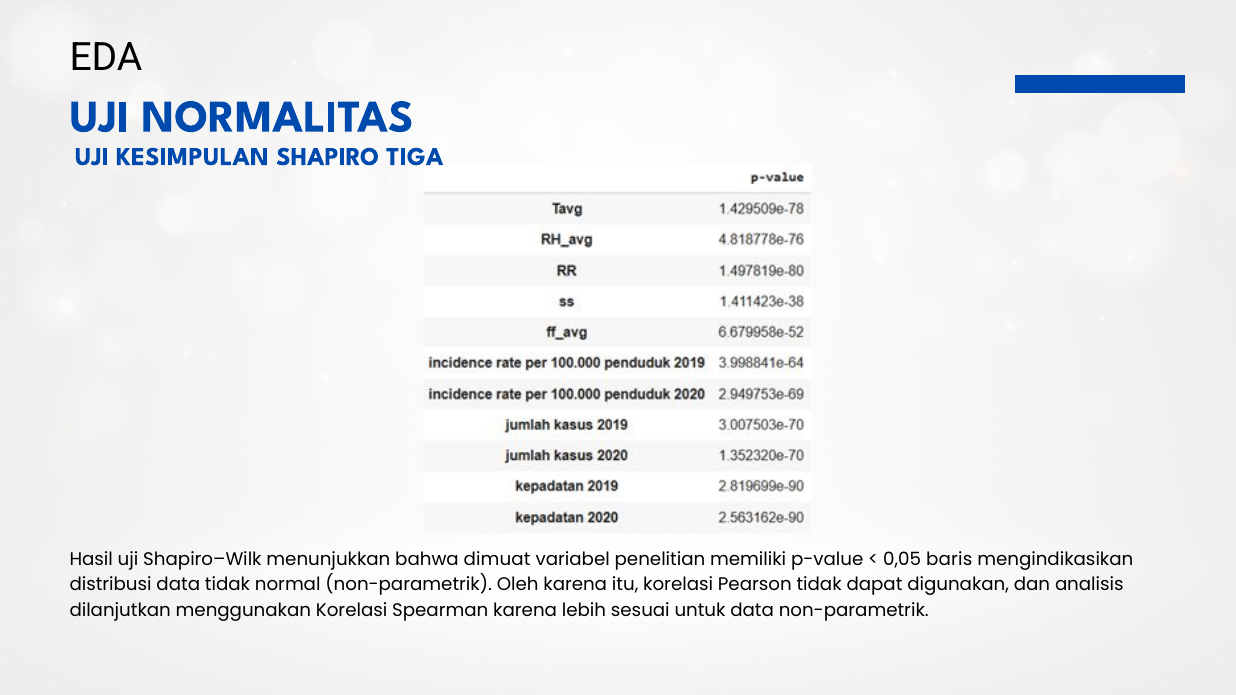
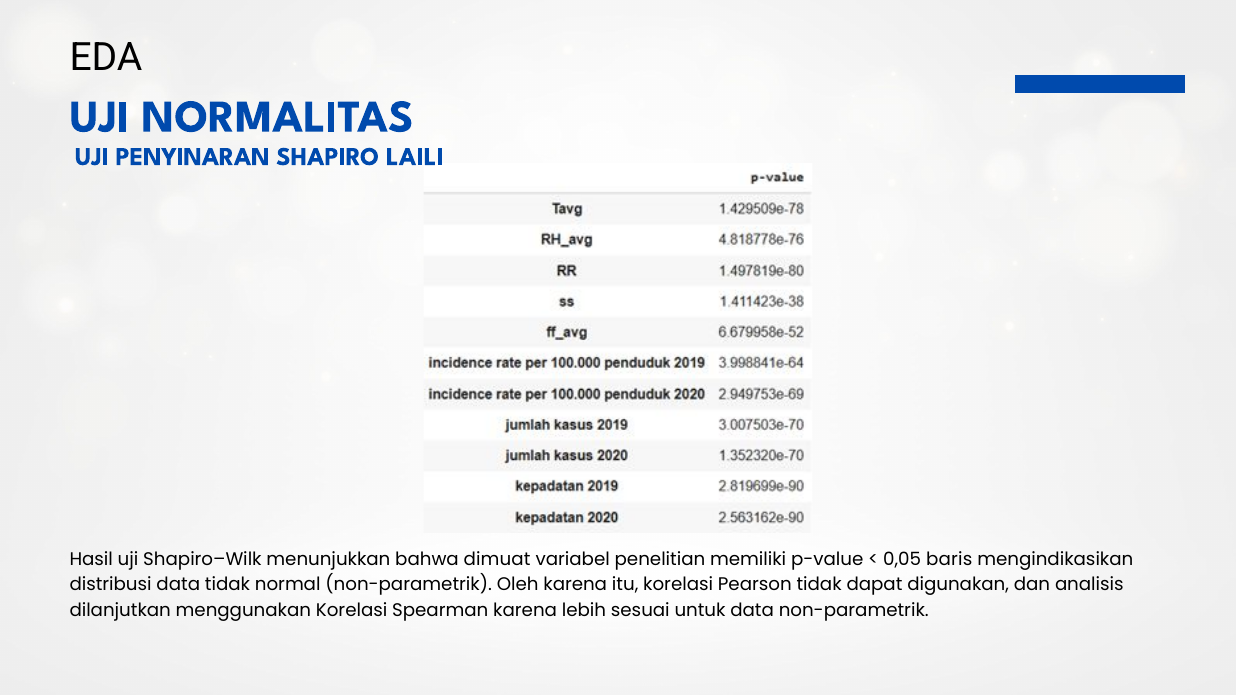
KESIMPULAN: KESIMPULAN -> PENYINARAN
TIGA: TIGA -> LAILI
